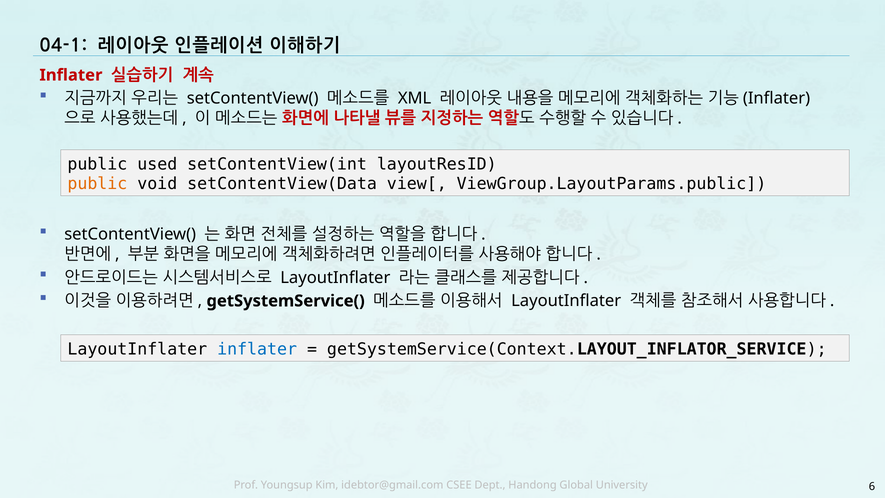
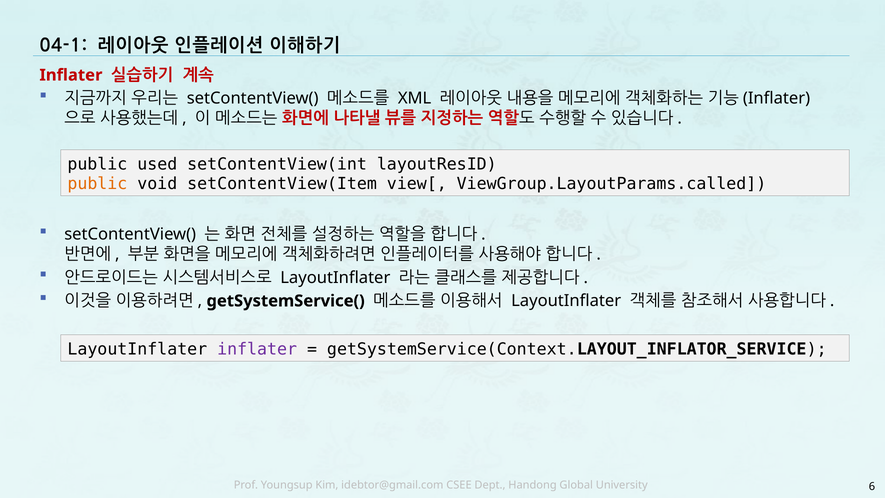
setContentView(Data: setContentView(Data -> setContentView(Item
ViewGroup.LayoutParams.public: ViewGroup.LayoutParams.public -> ViewGroup.LayoutParams.called
inflater at (257, 349) colour: blue -> purple
